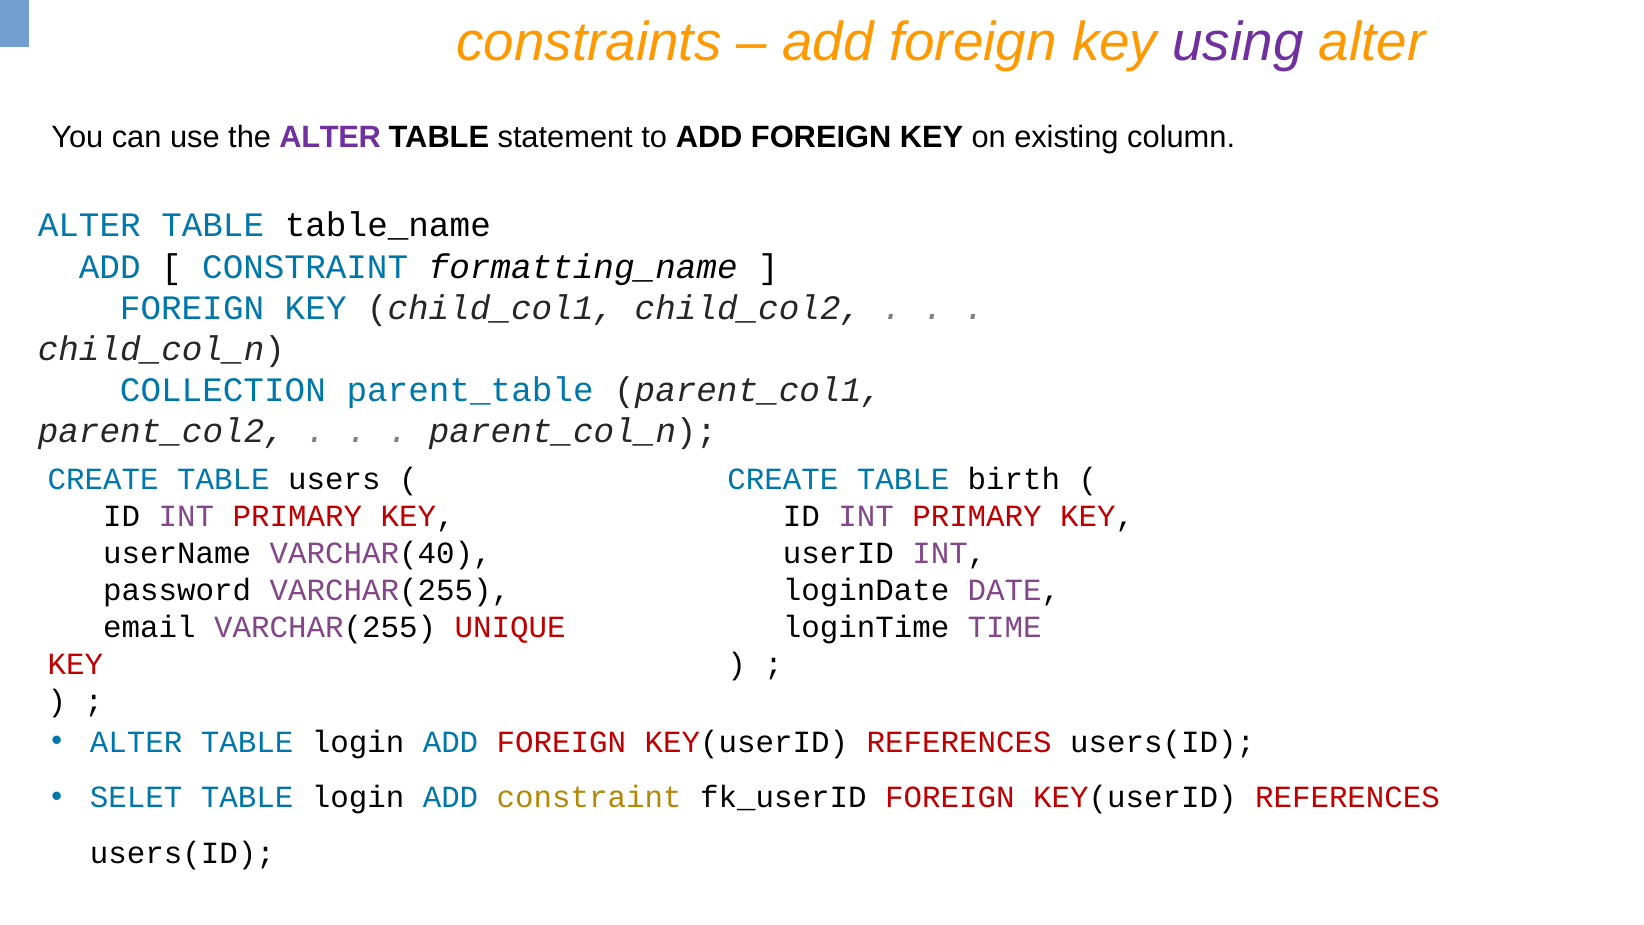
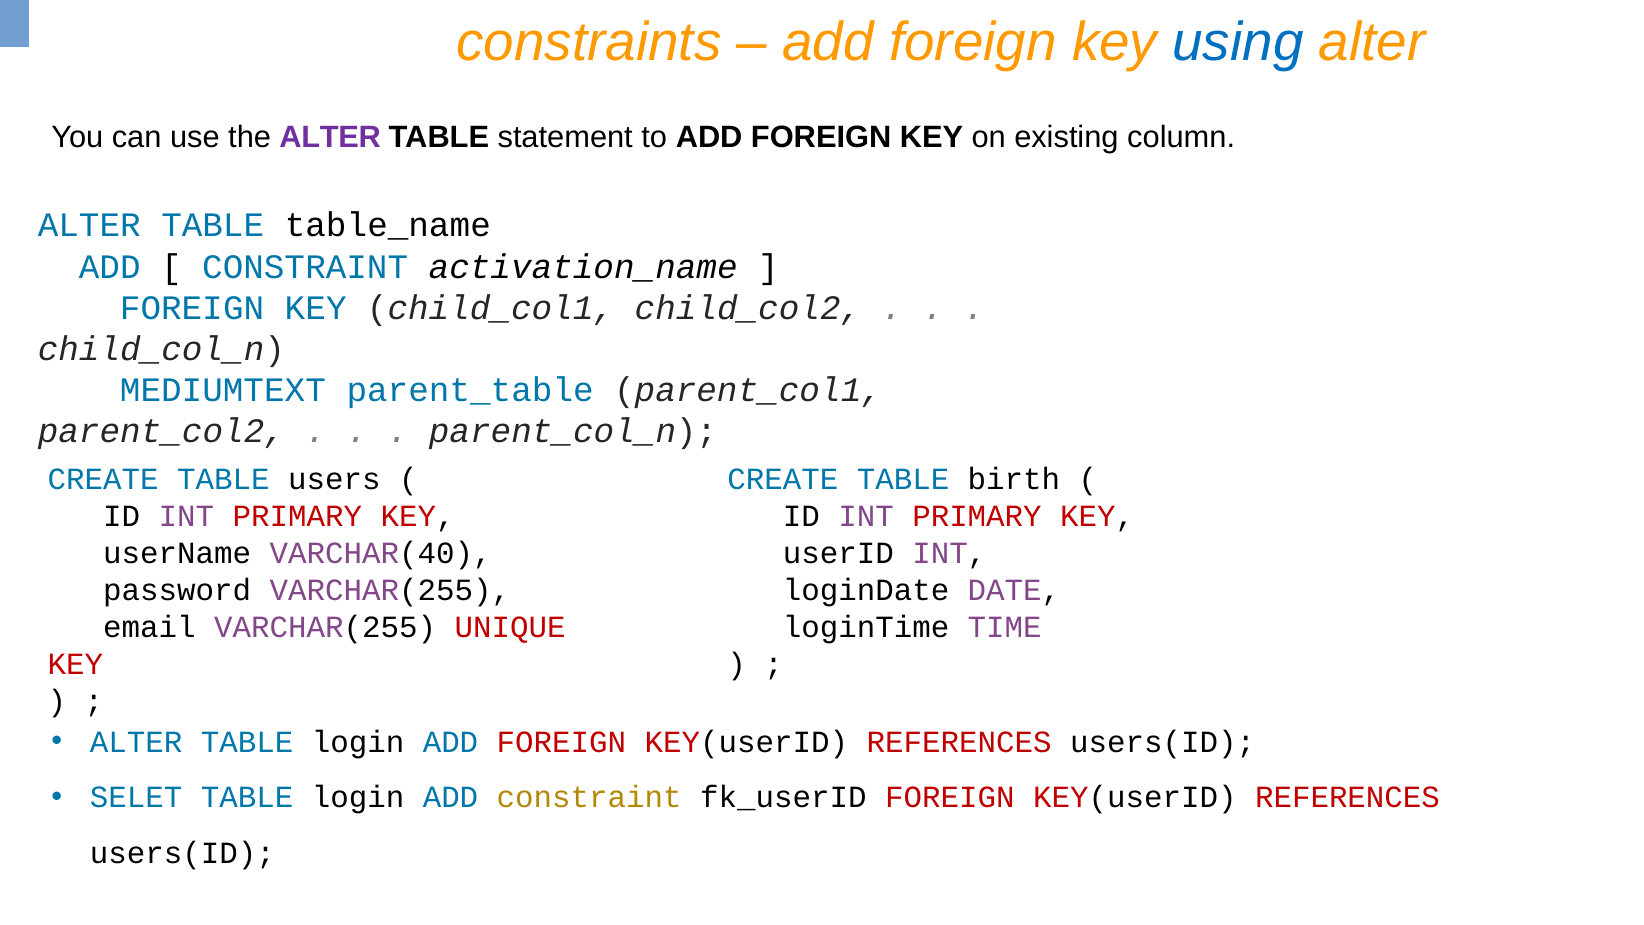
using colour: purple -> blue
formatting_name: formatting_name -> activation_name
COLLECTION: COLLECTION -> MEDIUMTEXT
